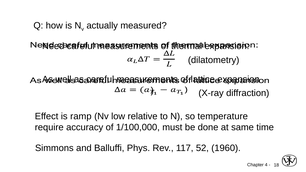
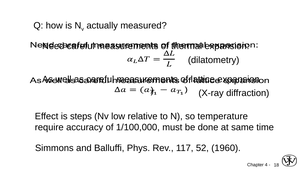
ramp: ramp -> steps
